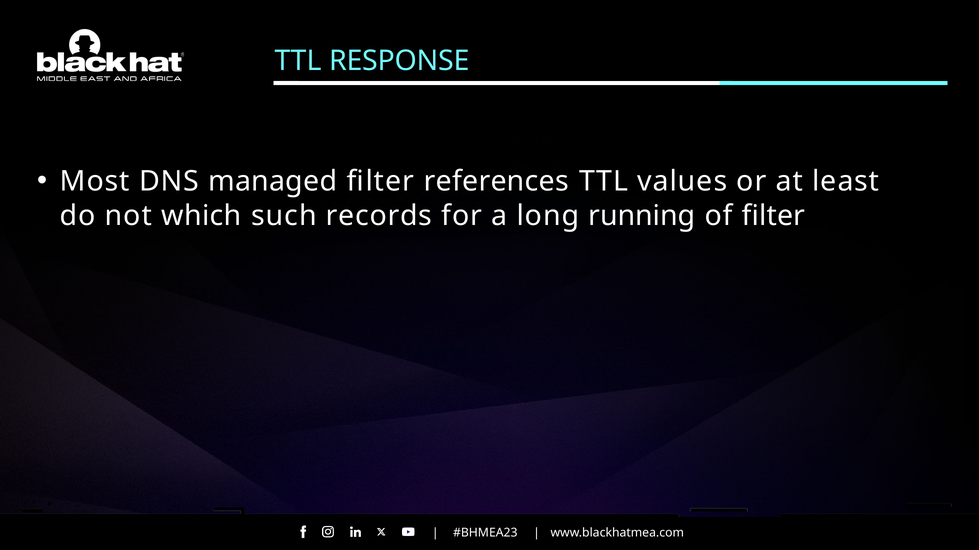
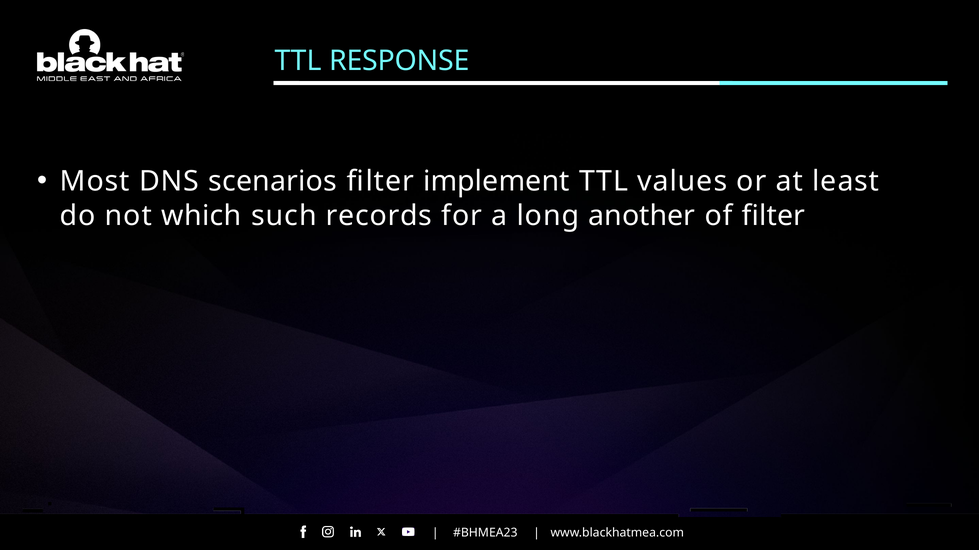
managed: managed -> scenarios
references: references -> implement
running: running -> another
